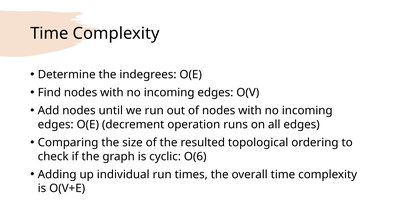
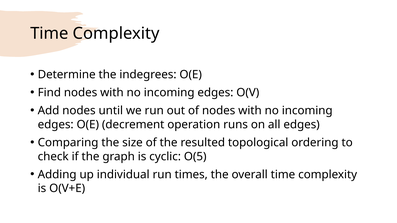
O(6: O(6 -> O(5
